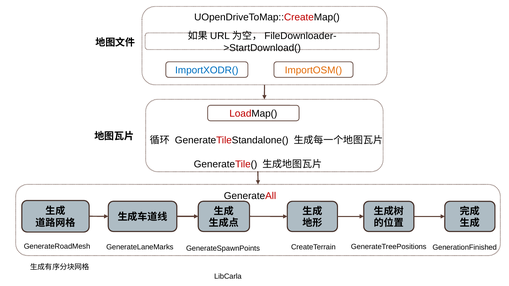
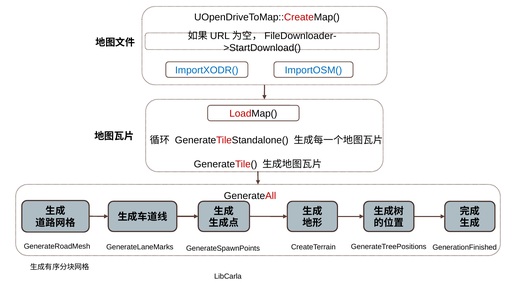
ImportOSM( colour: orange -> blue
